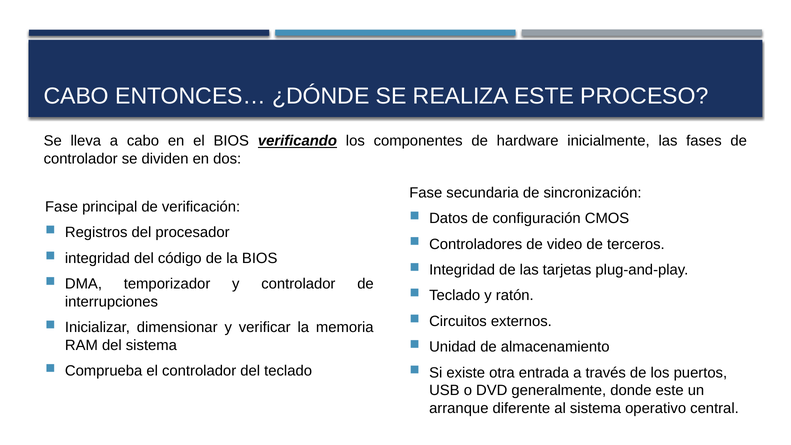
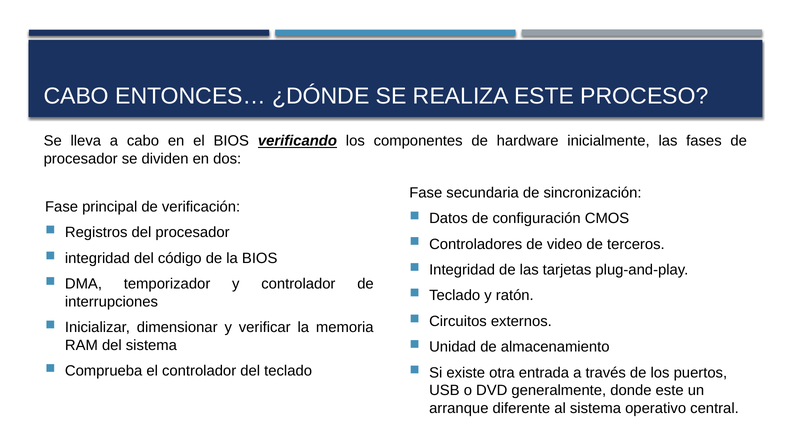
controlador at (81, 159): controlador -> procesador
